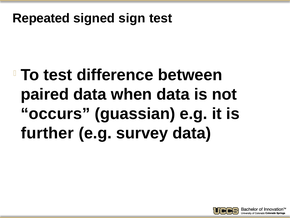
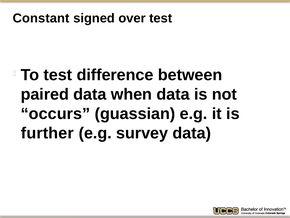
Repeated: Repeated -> Constant
sign: sign -> over
